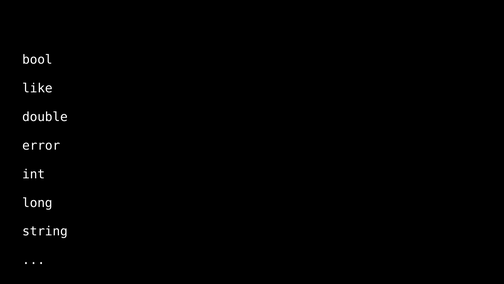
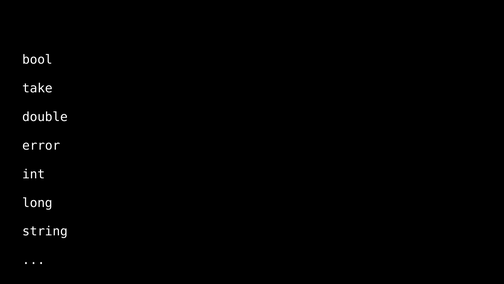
like: like -> take
